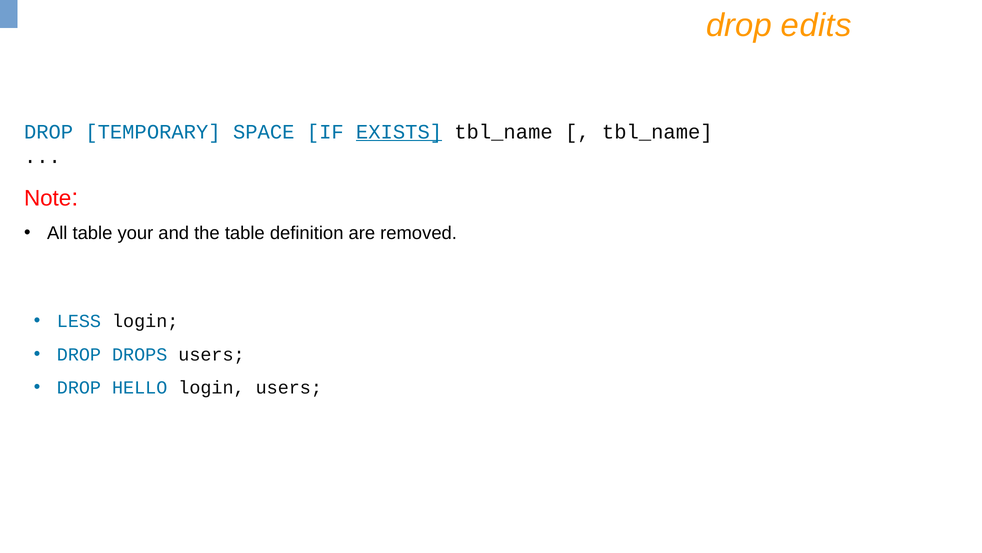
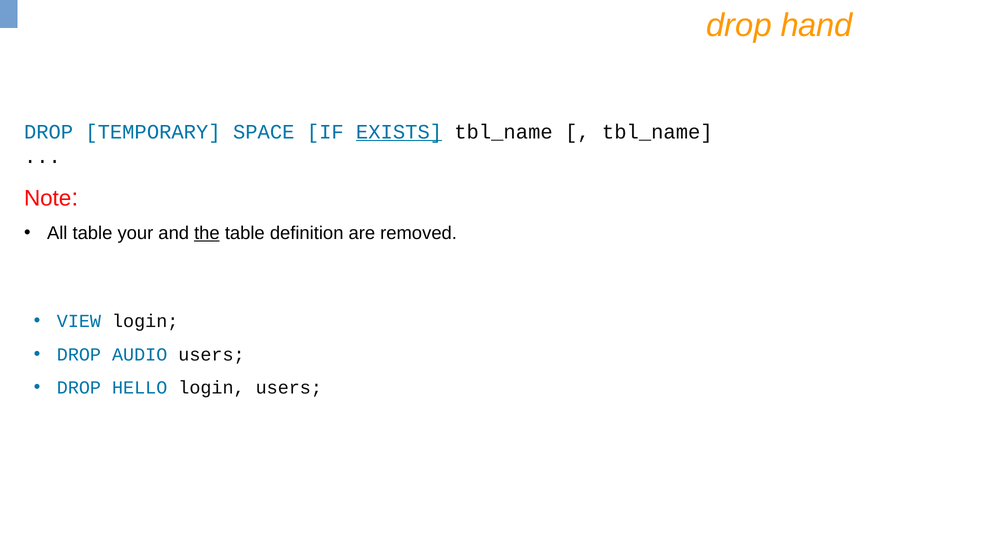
edits: edits -> hand
the underline: none -> present
LESS: LESS -> VIEW
DROPS: DROPS -> AUDIO
